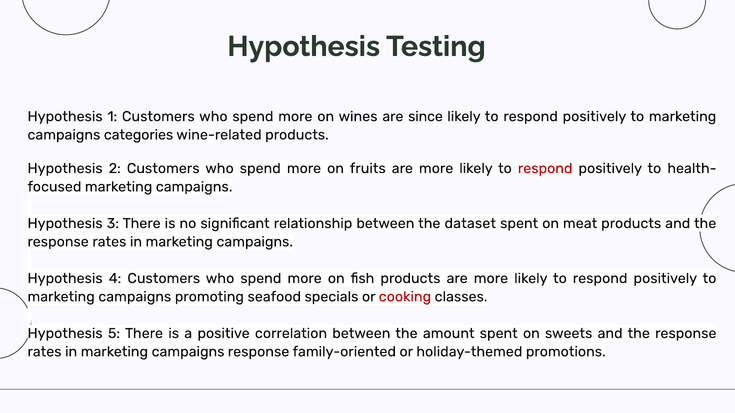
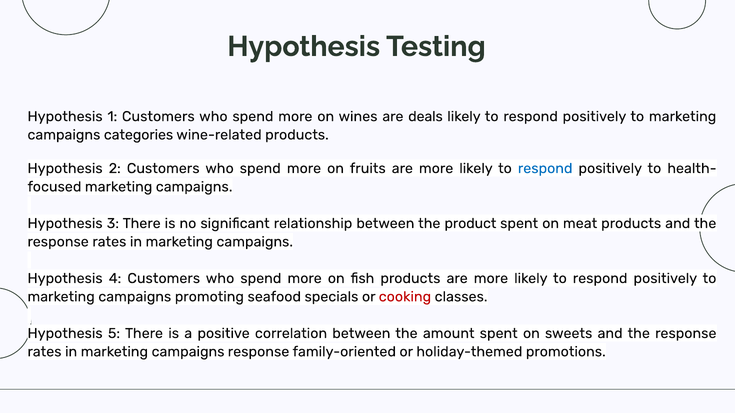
since: since -> deals
respond at (545, 169) colour: red -> blue
dataset: dataset -> product
